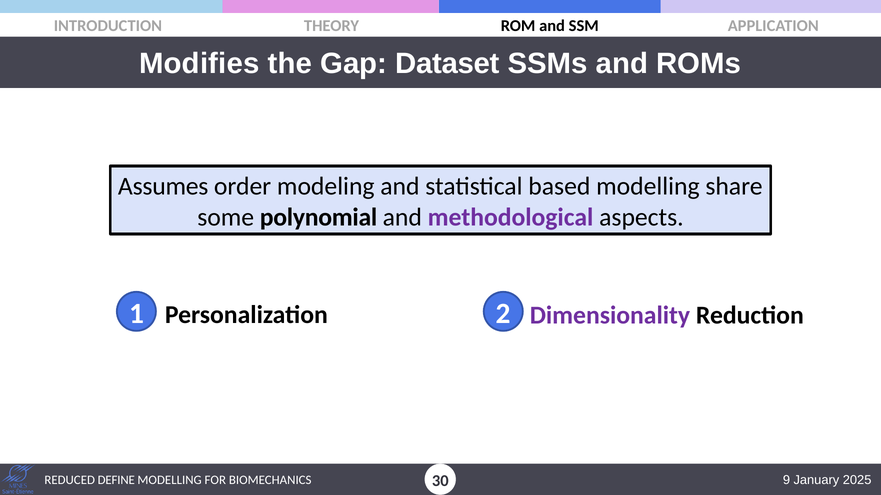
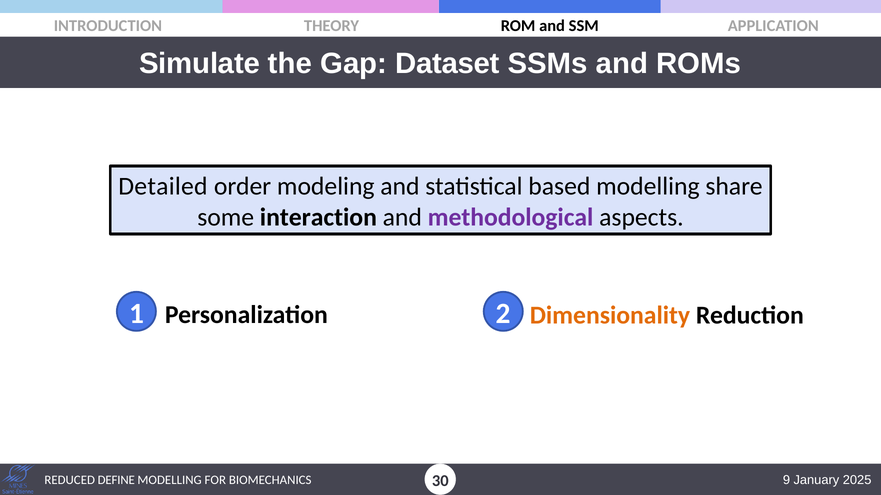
Modifies: Modifies -> Simulate
Assumes: Assumes -> Detailed
polynomial: polynomial -> interaction
Dimensionality colour: purple -> orange
